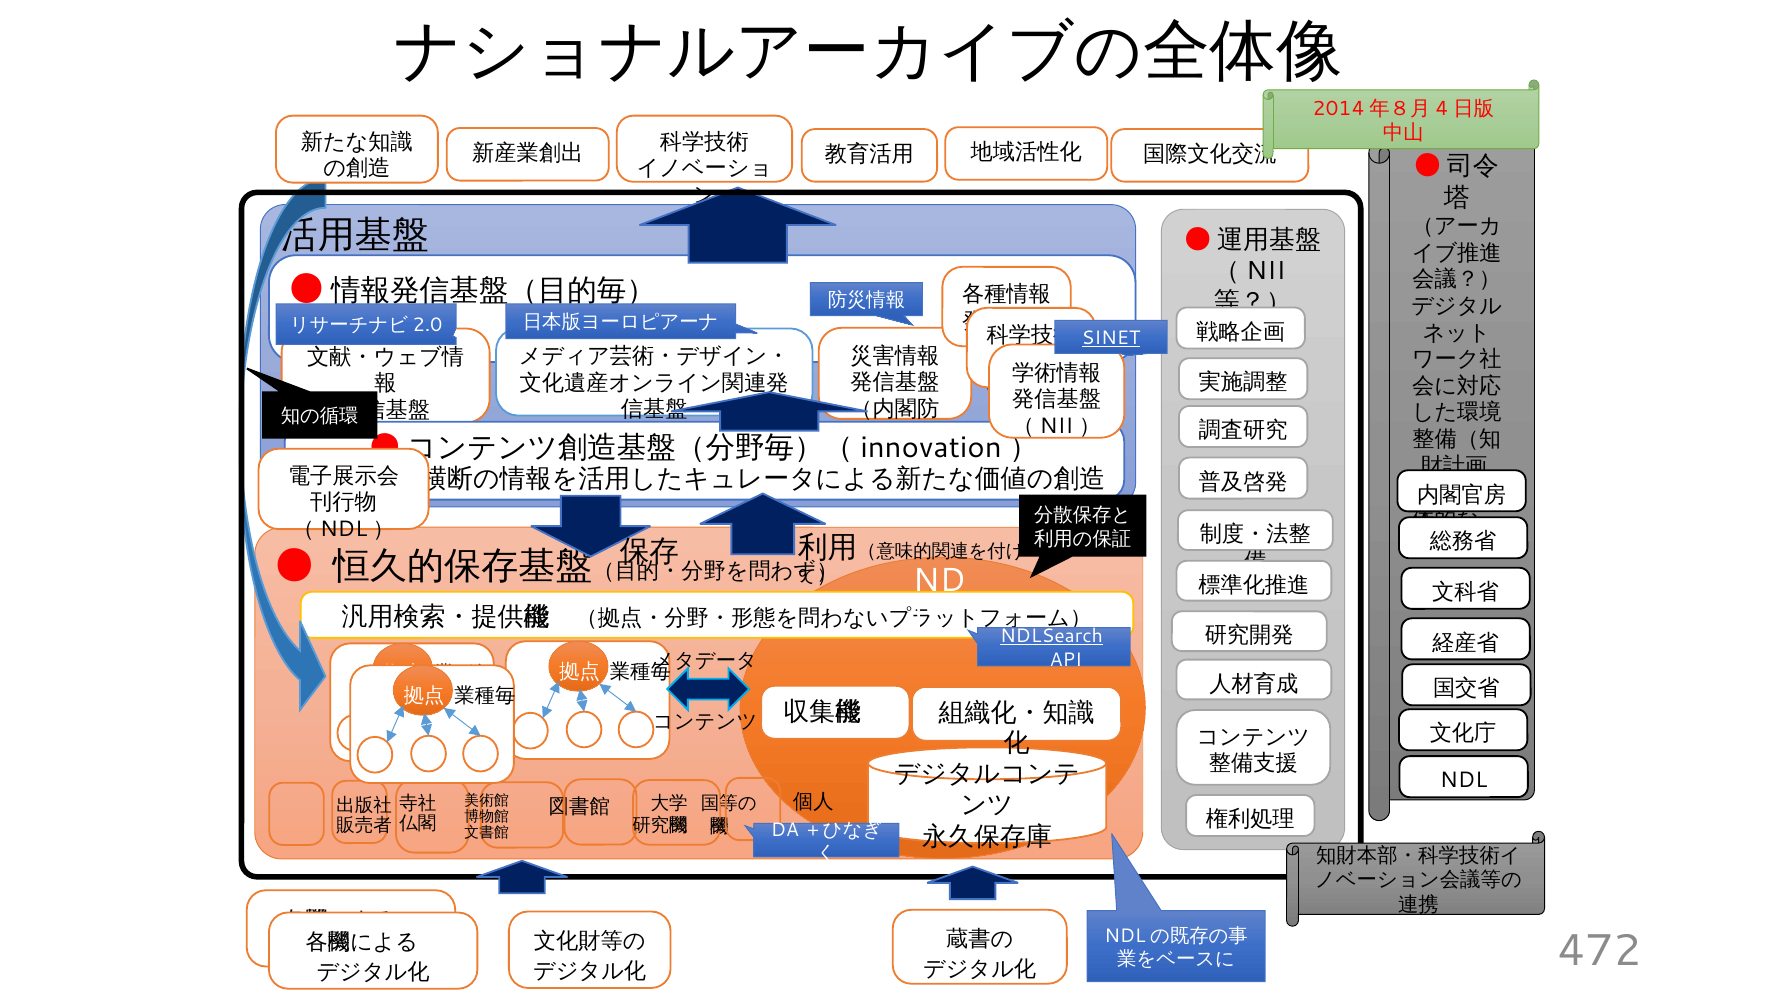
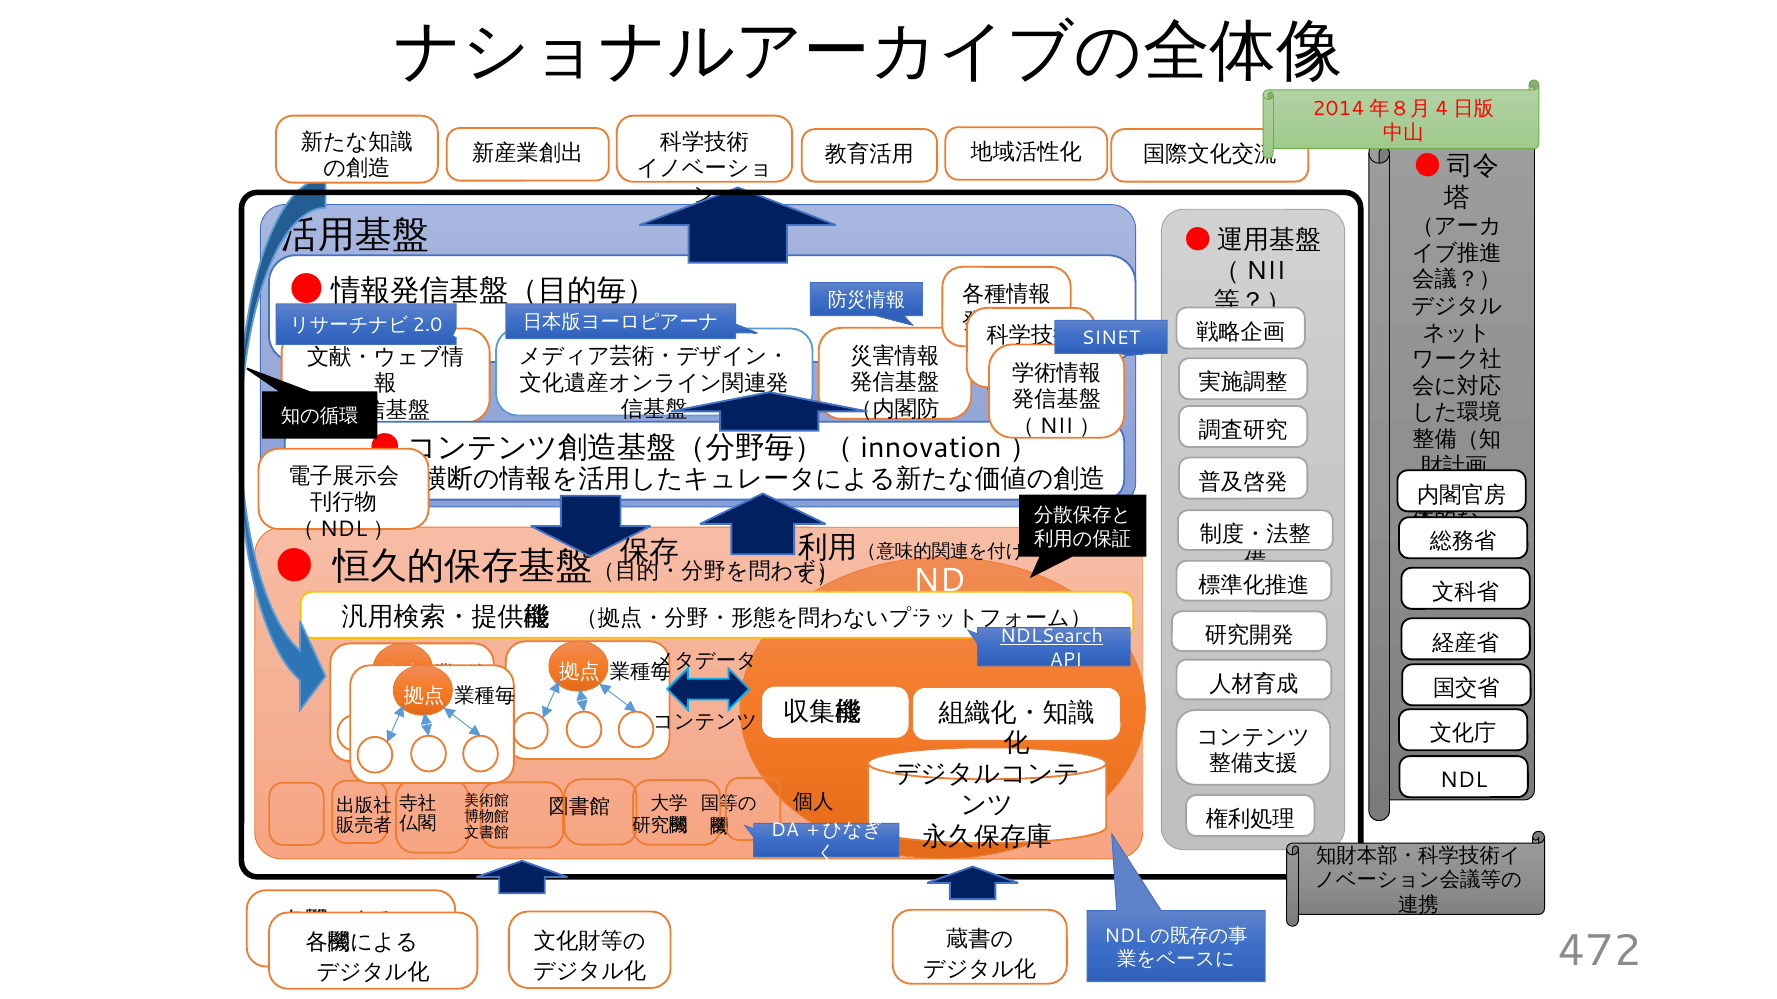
SINET underline: present -> none
